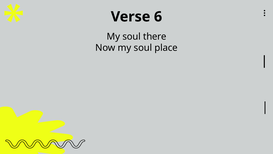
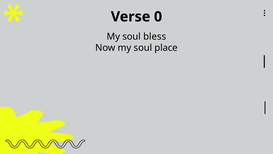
6: 6 -> 0
there: there -> bless
